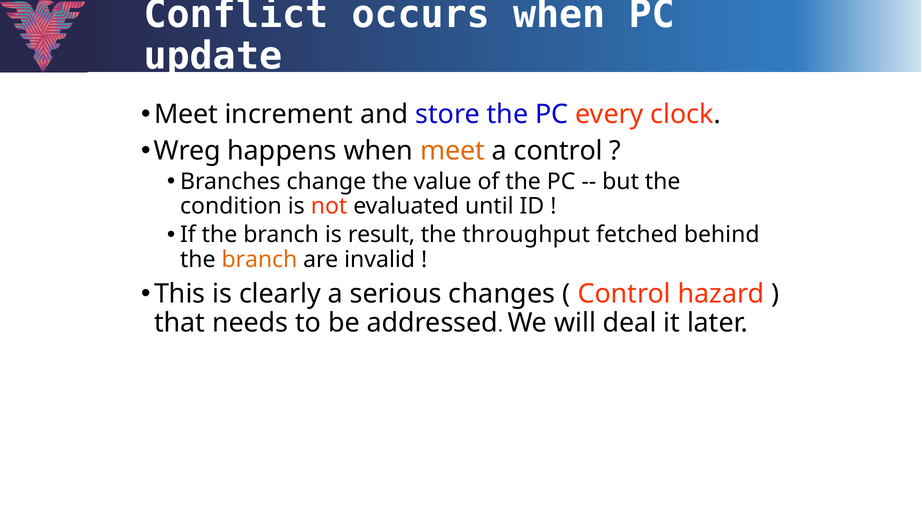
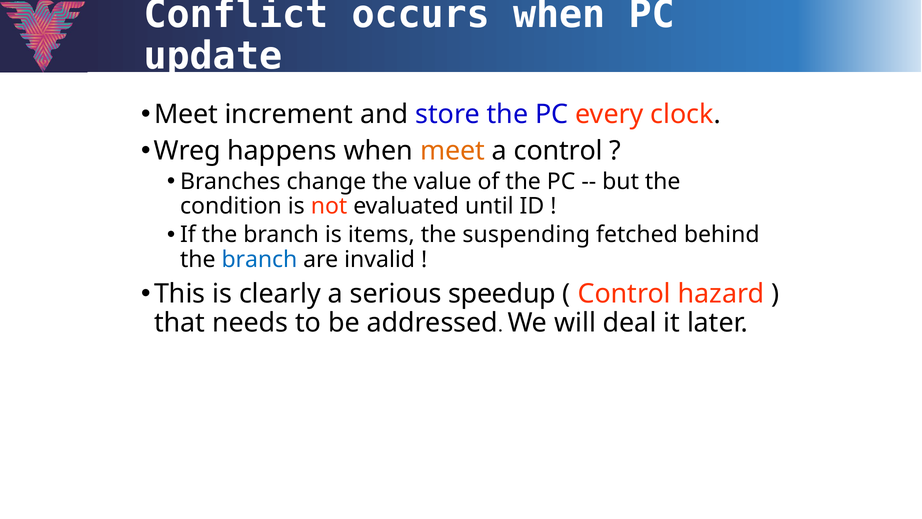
result: result -> items
throughput: throughput -> suspending
branch at (259, 260) colour: orange -> blue
changes: changes -> speedup
